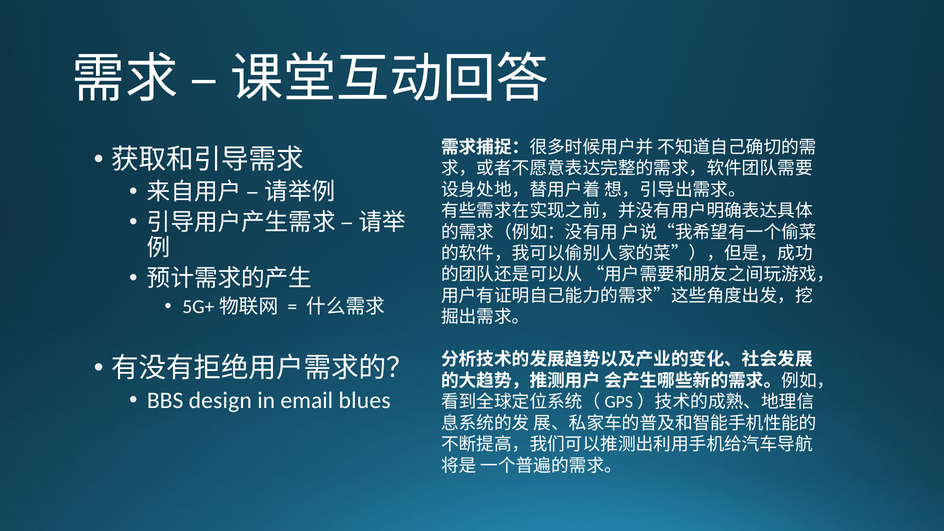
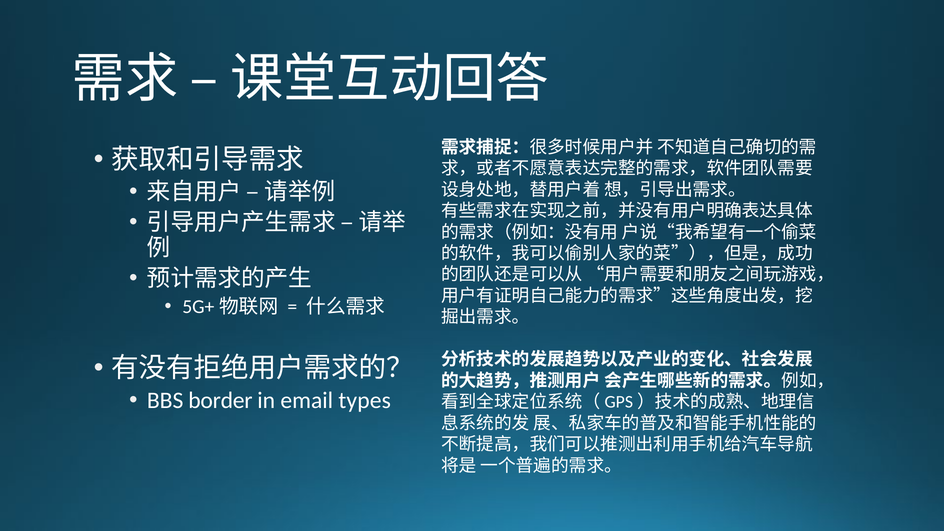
design: design -> border
blues: blues -> types
